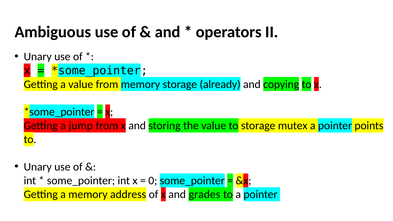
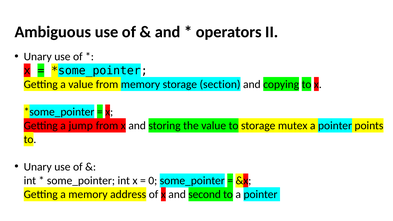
already: already -> section
grades: grades -> second
